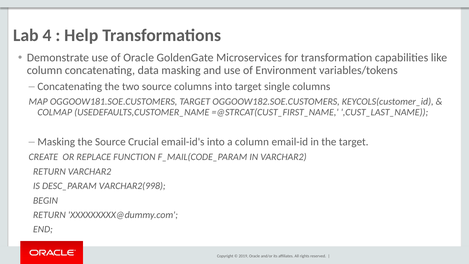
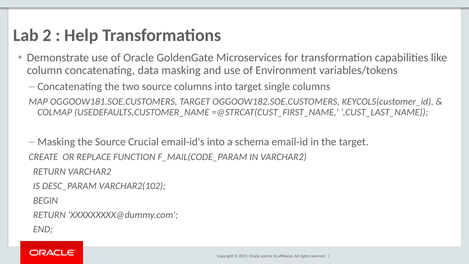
4: 4 -> 2
a column: column -> schema
VARCHAR2(998: VARCHAR2(998 -> VARCHAR2(102
